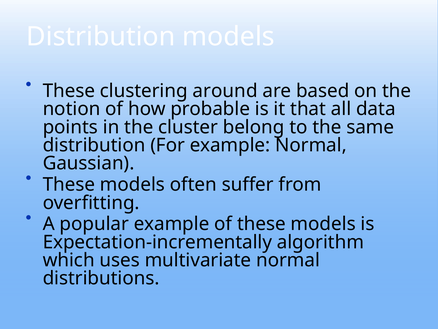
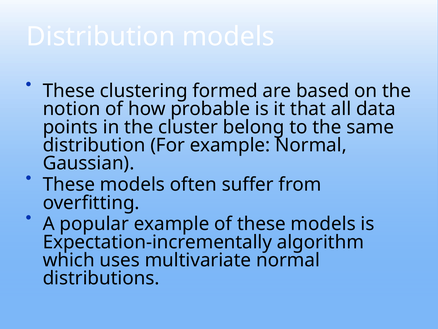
around: around -> formed
